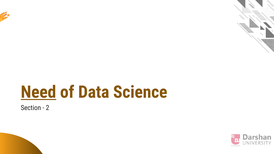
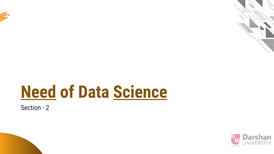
Science underline: none -> present
